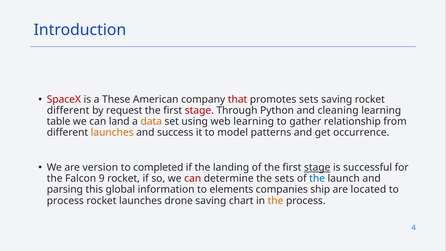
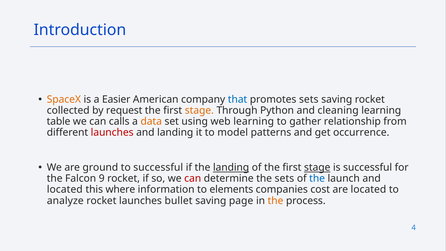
SpaceX colour: red -> orange
These: These -> Easier
that colour: red -> blue
different at (68, 110): different -> collected
stage at (199, 110) colour: red -> orange
land: land -> calls
launches at (112, 132) colour: orange -> red
and success: success -> landing
version: version -> ground
to completed: completed -> successful
landing at (231, 167) underline: none -> present
parsing at (65, 190): parsing -> located
global: global -> where
ship: ship -> cost
process at (65, 201): process -> analyze
drone: drone -> bullet
chart: chart -> page
